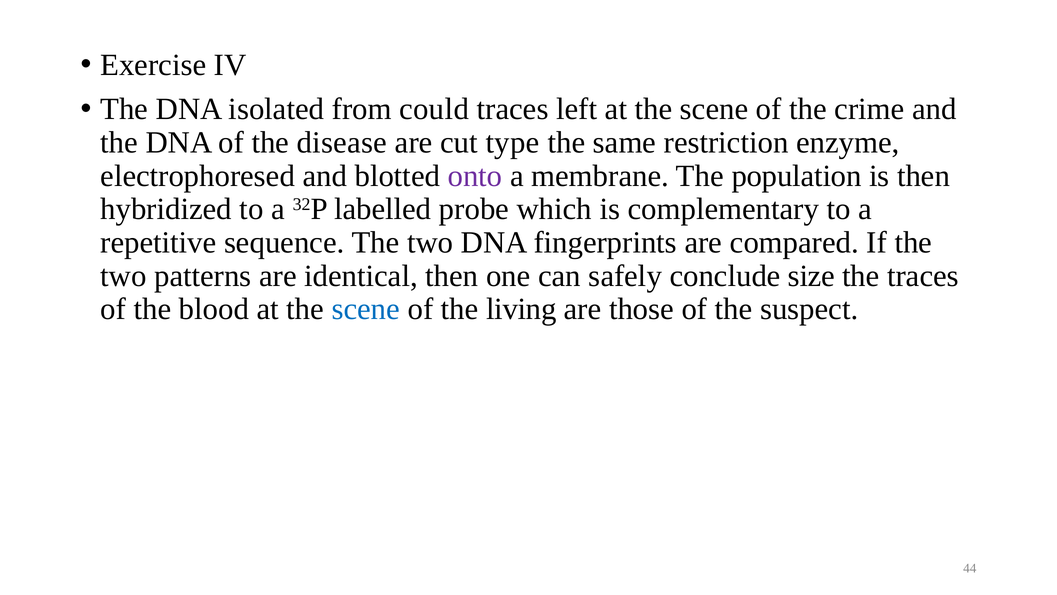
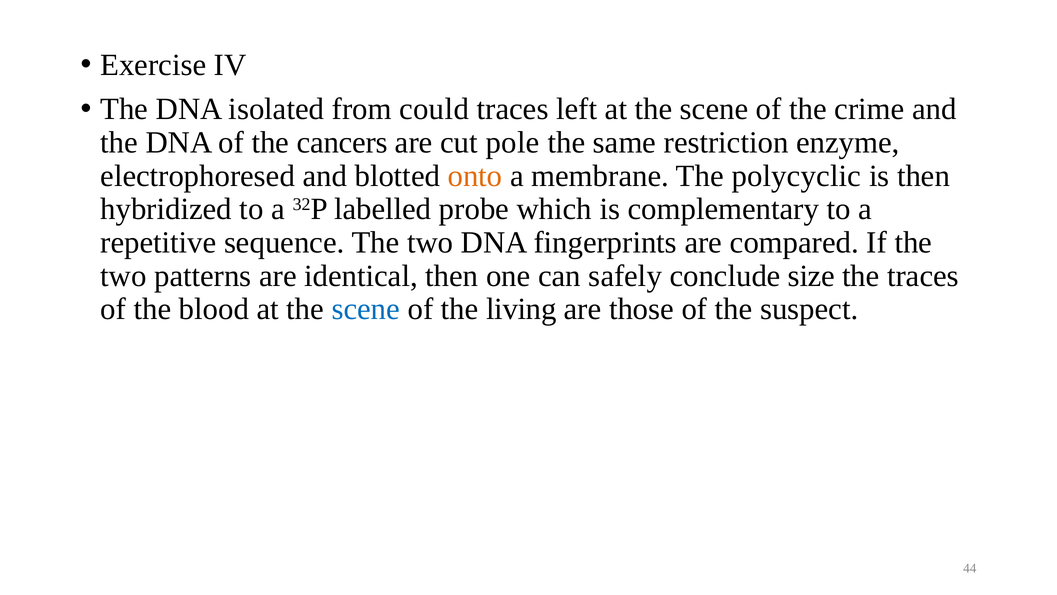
disease: disease -> cancers
type: type -> pole
onto colour: purple -> orange
population: population -> polycyclic
